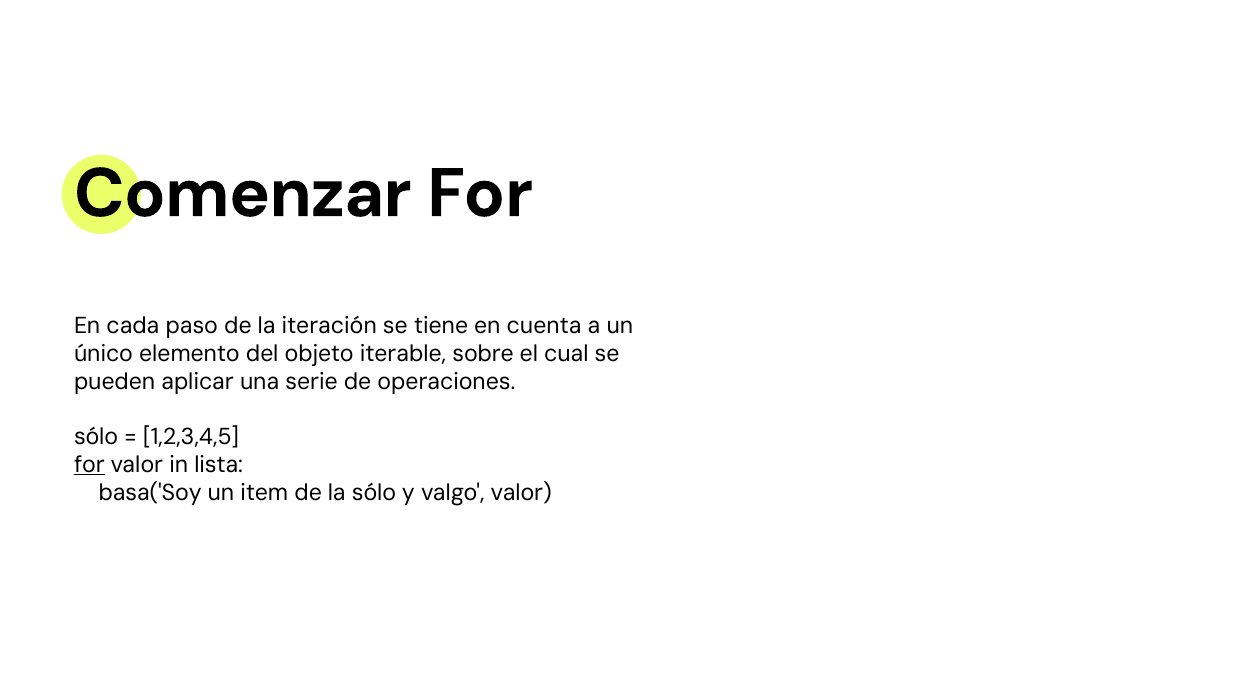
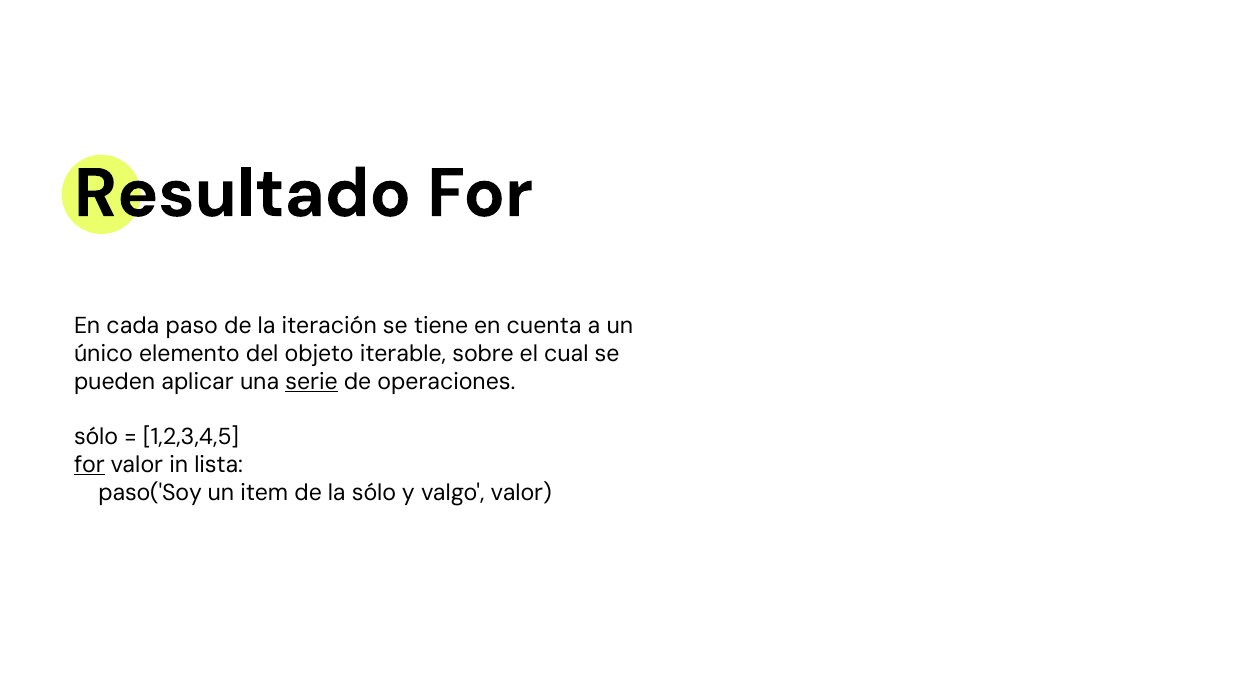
Comenzar: Comenzar -> Resultado
serie underline: none -> present
basa('Soy: basa('Soy -> paso('Soy
